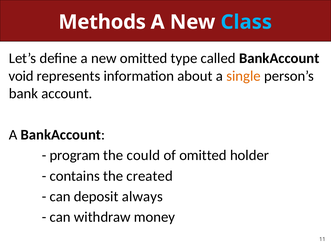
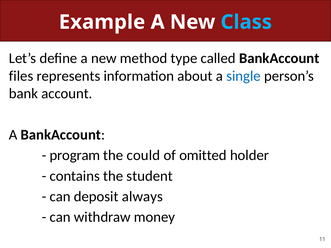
Methods: Methods -> Example
new omitted: omitted -> method
void: void -> files
single colour: orange -> blue
created: created -> student
